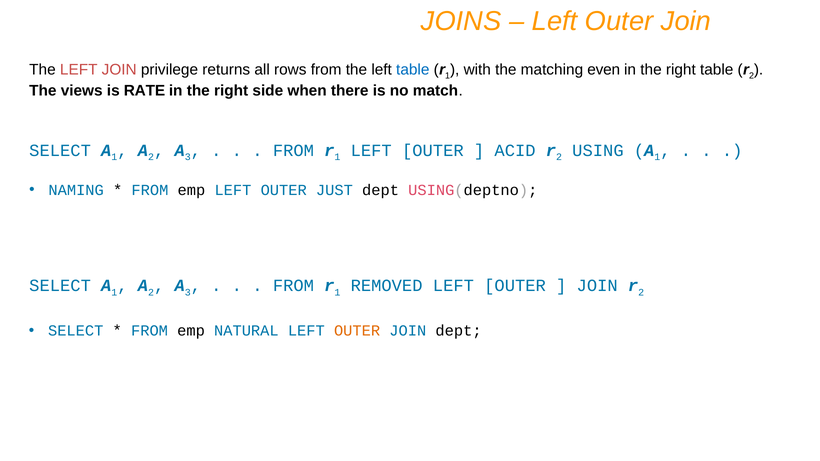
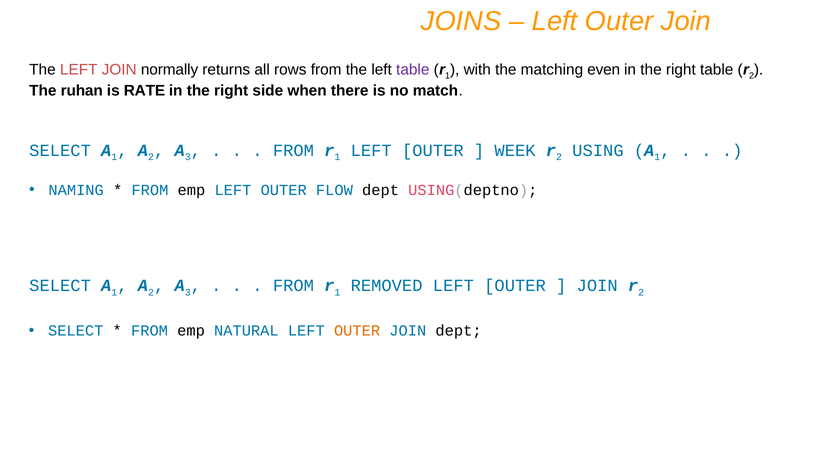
privilege: privilege -> normally
table at (413, 70) colour: blue -> purple
views: views -> ruhan
ACID: ACID -> WEEK
JUST: JUST -> FLOW
